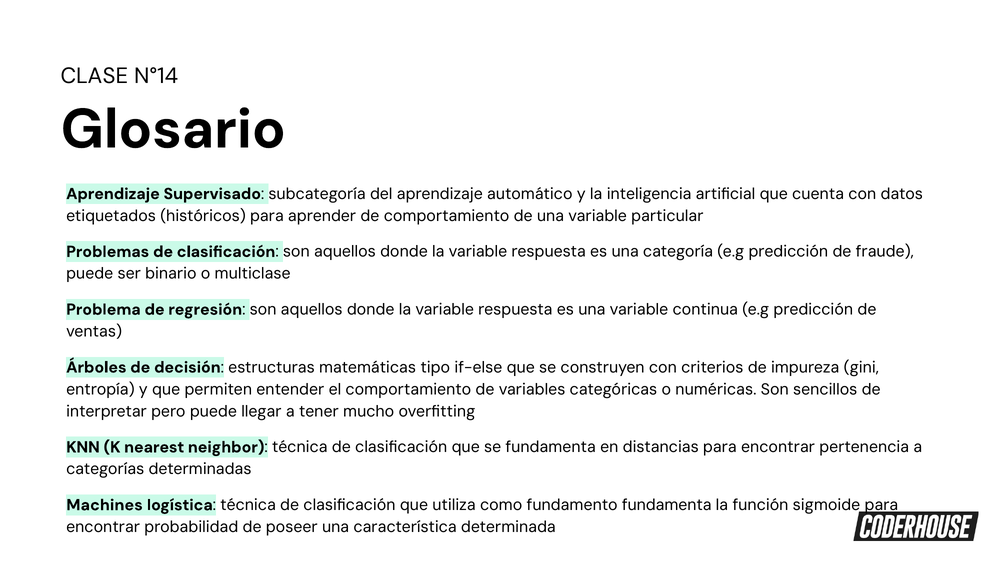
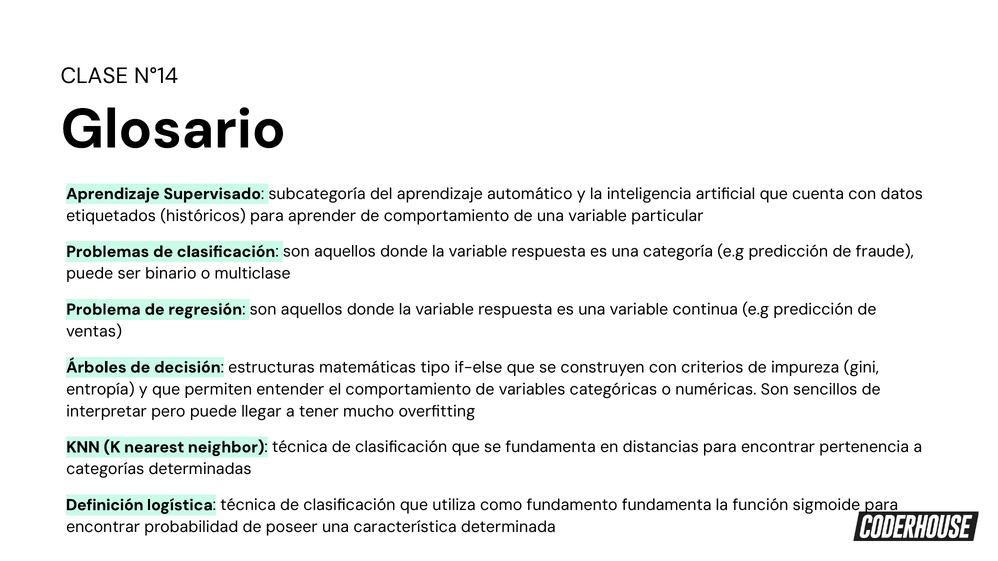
Machines: Machines -> Definición
